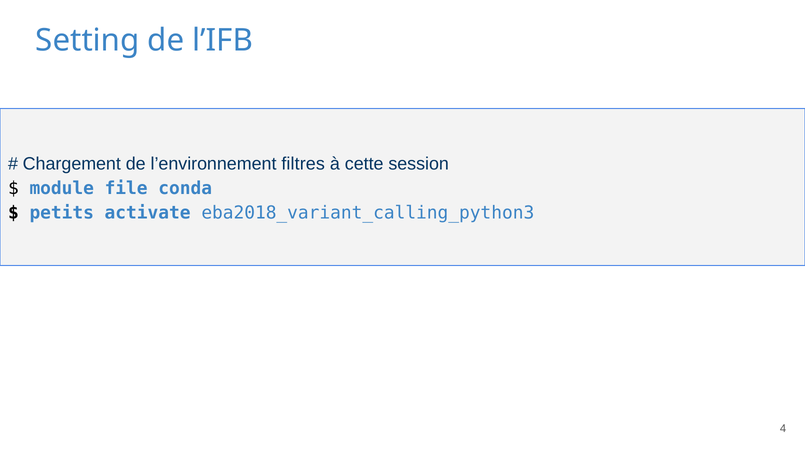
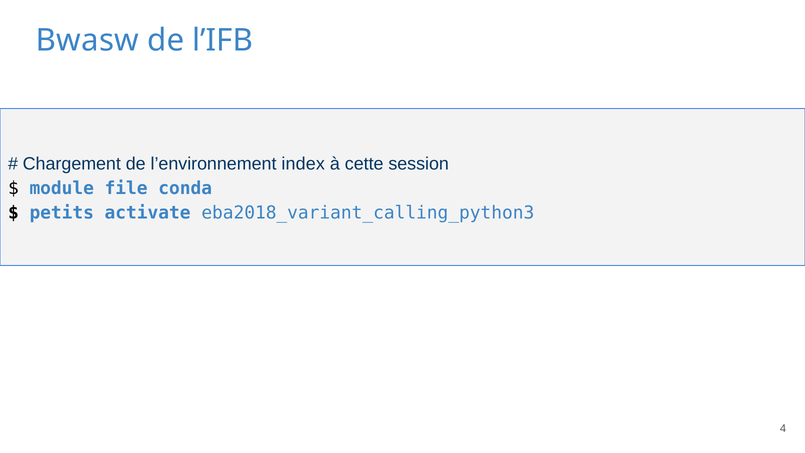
Setting: Setting -> Bwasw
filtres: filtres -> index
